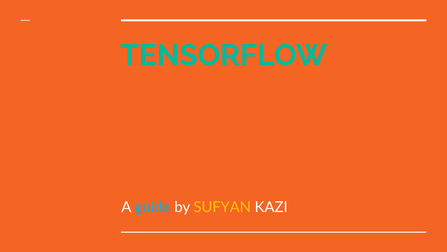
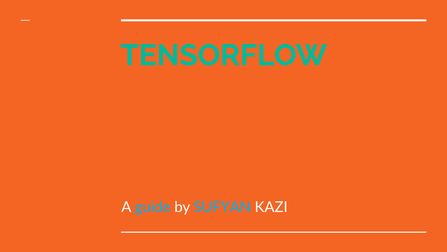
SUFYAN colour: yellow -> light blue
